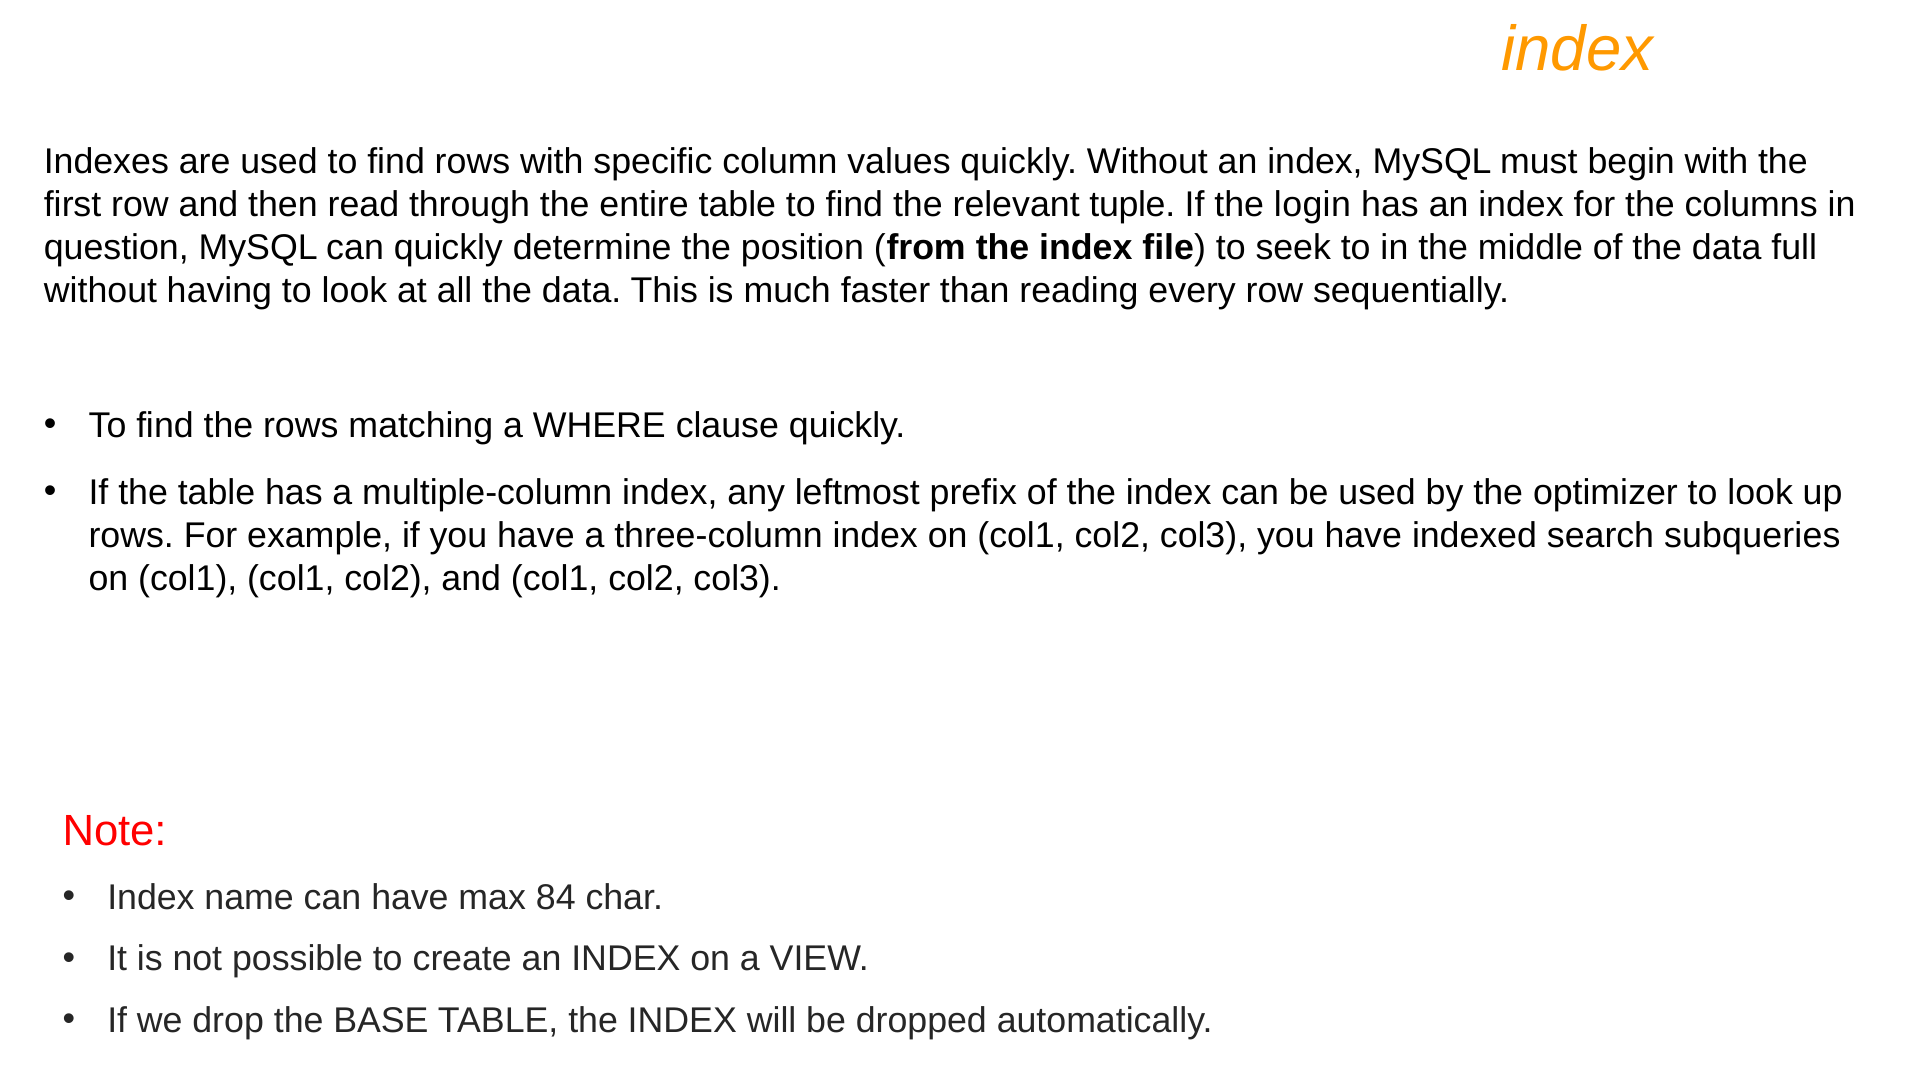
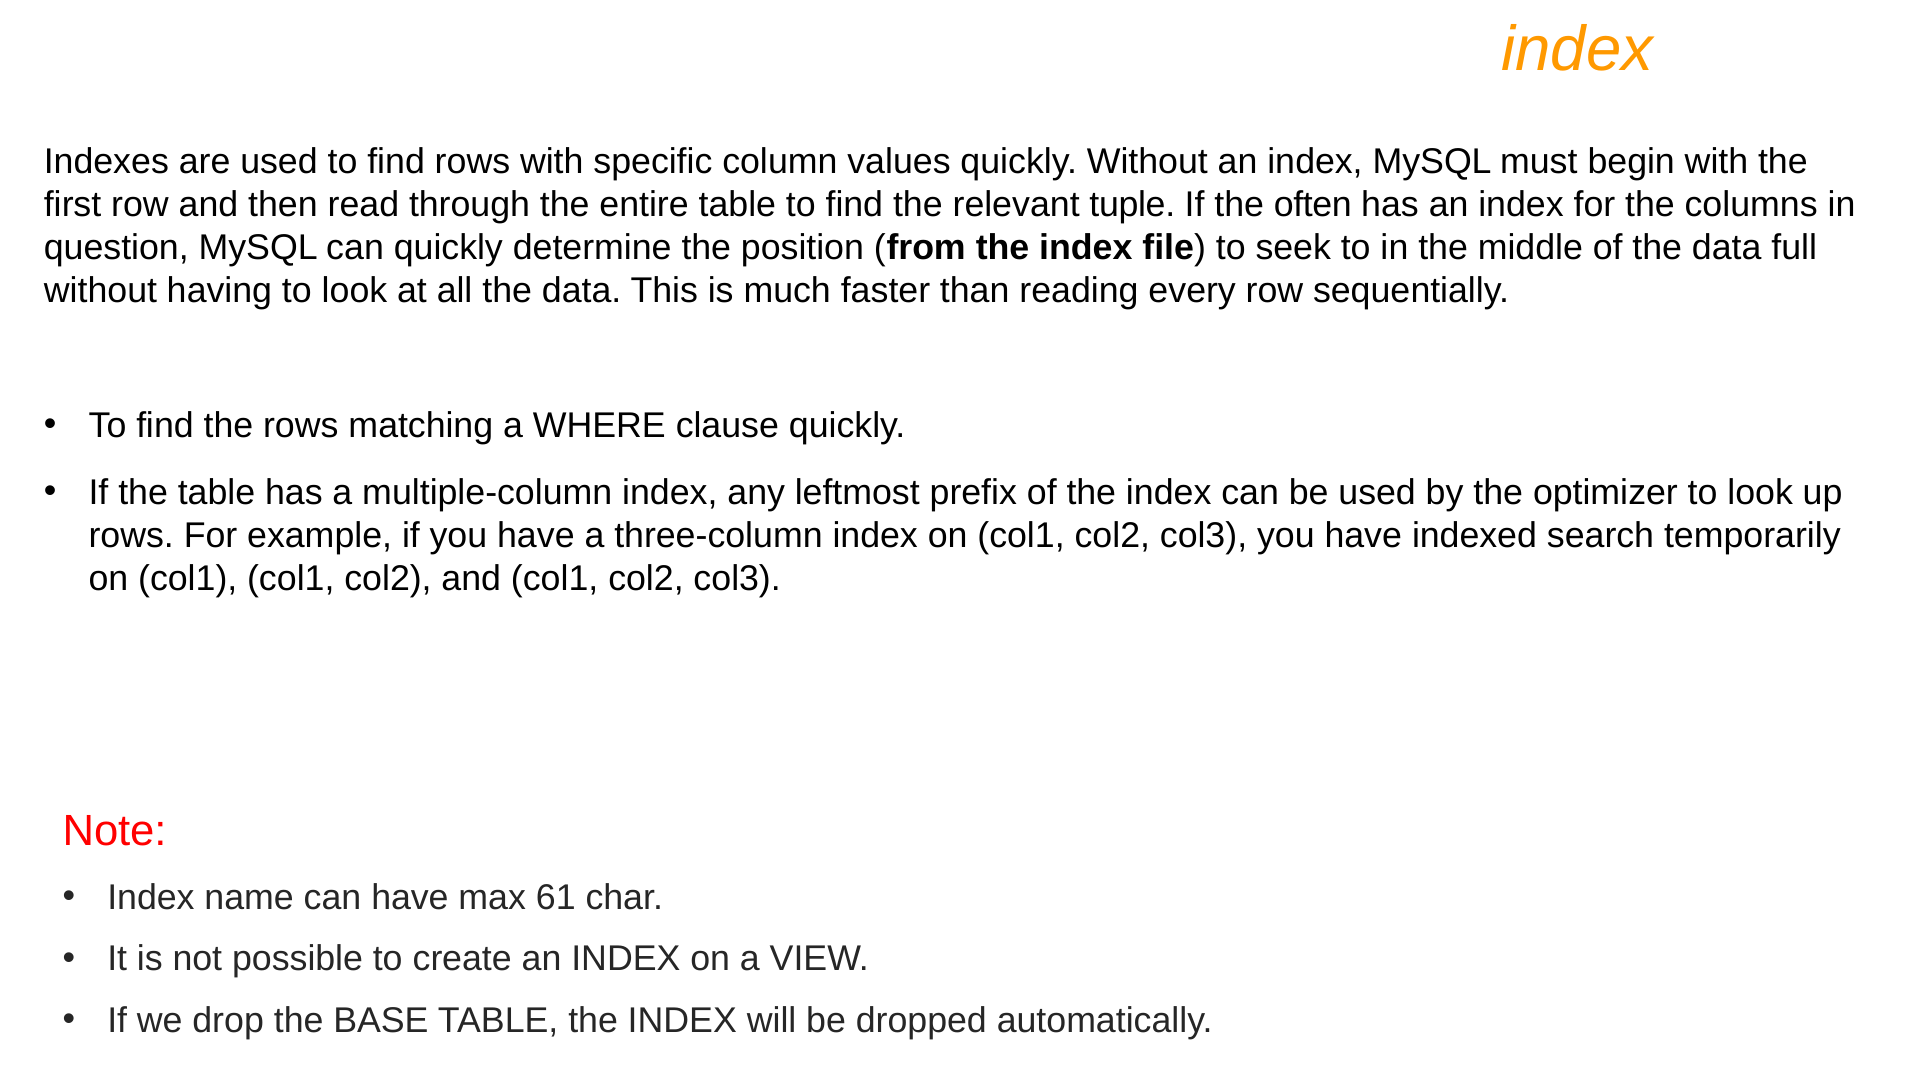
login: login -> often
subqueries: subqueries -> temporarily
84: 84 -> 61
